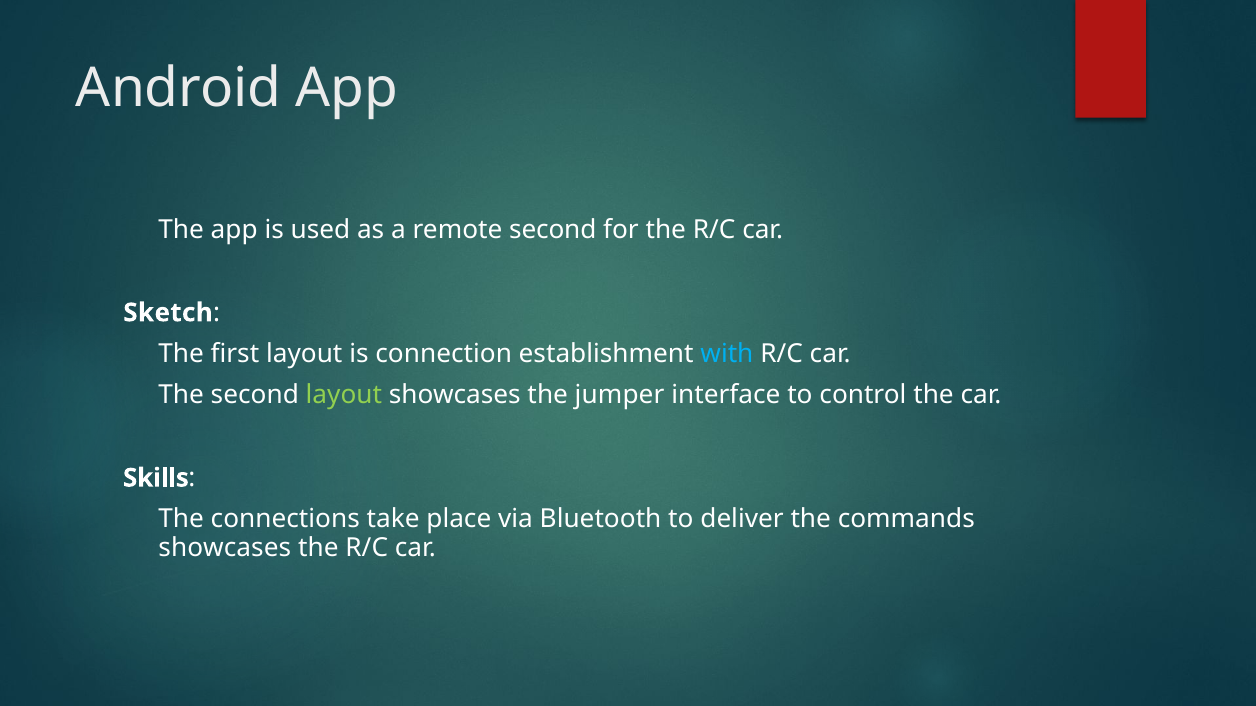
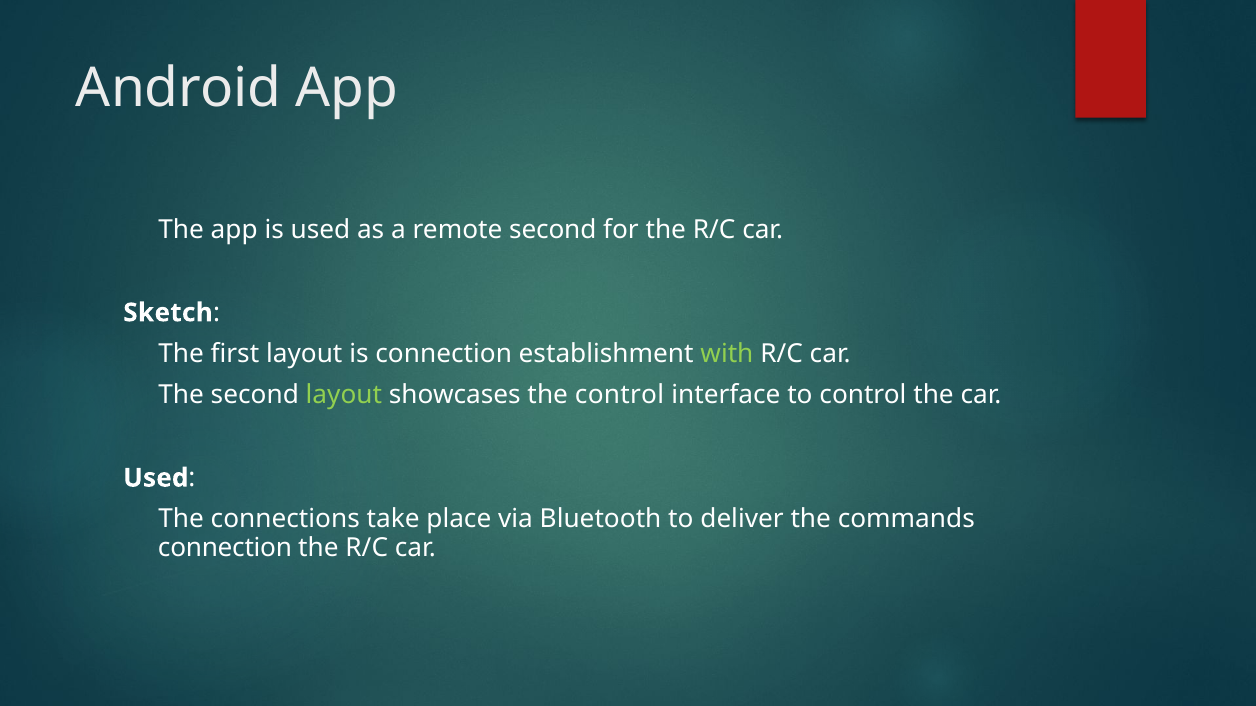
with colour: light blue -> light green
the jumper: jumper -> control
Skills at (156, 478): Skills -> Used
showcases at (225, 548): showcases -> connection
